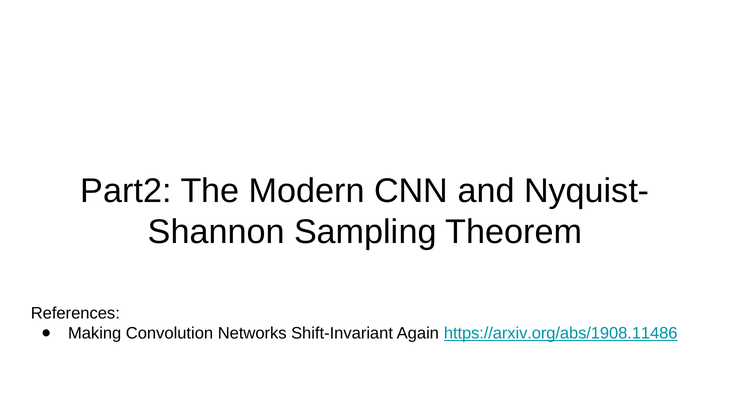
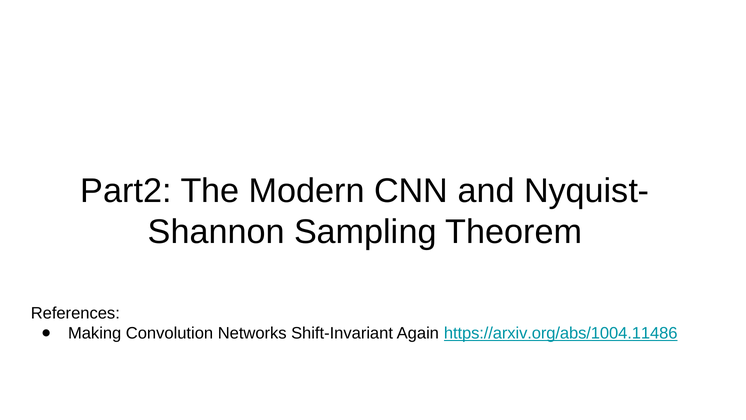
https://arxiv.org/abs/1908.11486: https://arxiv.org/abs/1908.11486 -> https://arxiv.org/abs/1004.11486
